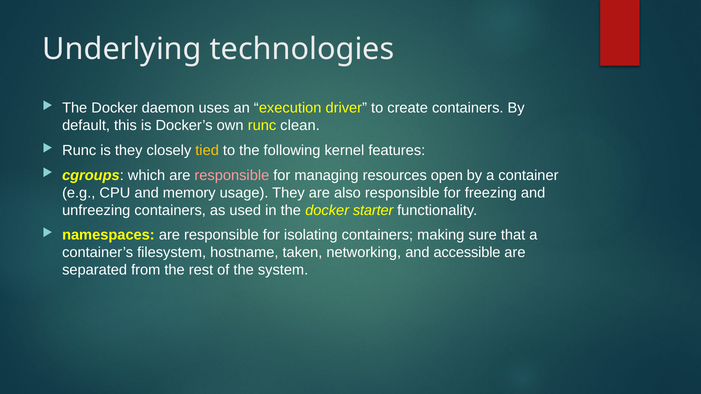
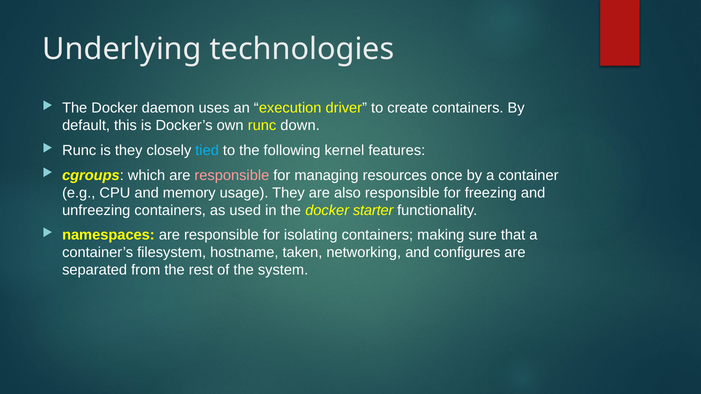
clean: clean -> down
tied colour: yellow -> light blue
open: open -> once
accessible: accessible -> configures
